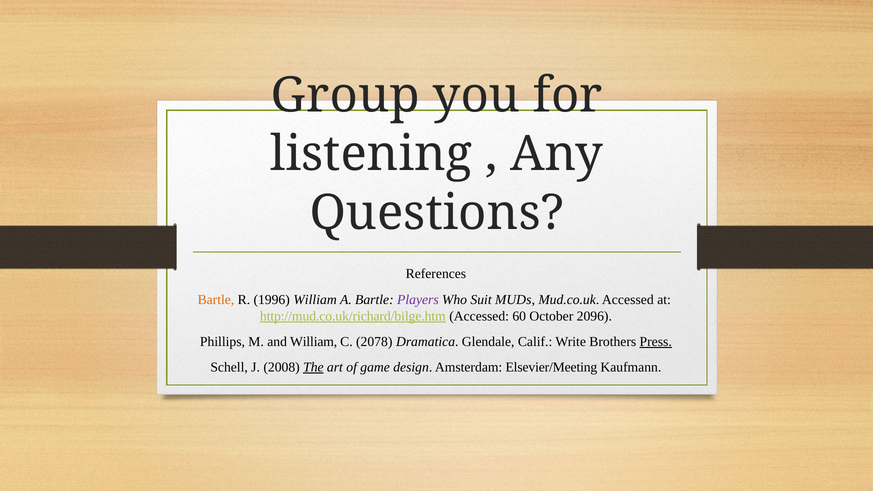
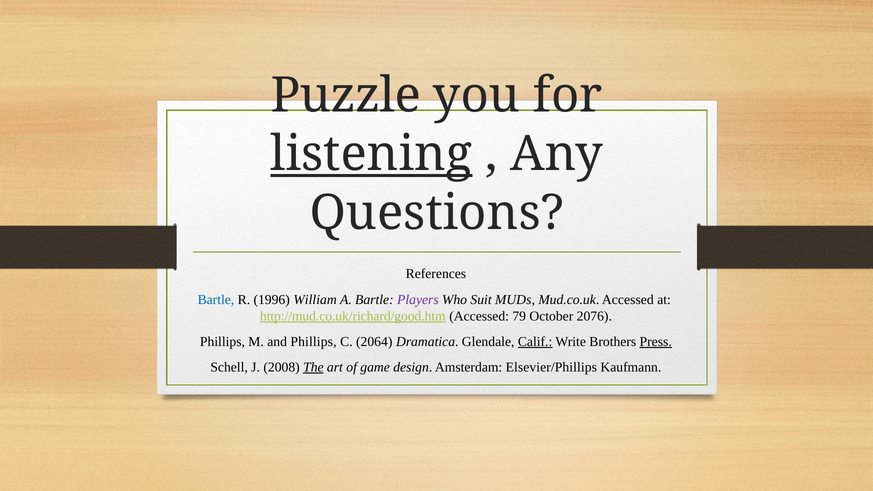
Group: Group -> Puzzle
listening underline: none -> present
Bartle at (216, 300) colour: orange -> blue
http://mud.co.uk/richard/bilge.htm: http://mud.co.uk/richard/bilge.htm -> http://mud.co.uk/richard/good.htm
60: 60 -> 79
2096: 2096 -> 2076
and William: William -> Phillips
2078: 2078 -> 2064
Calif underline: none -> present
Elsevier/Meeting: Elsevier/Meeting -> Elsevier/Phillips
